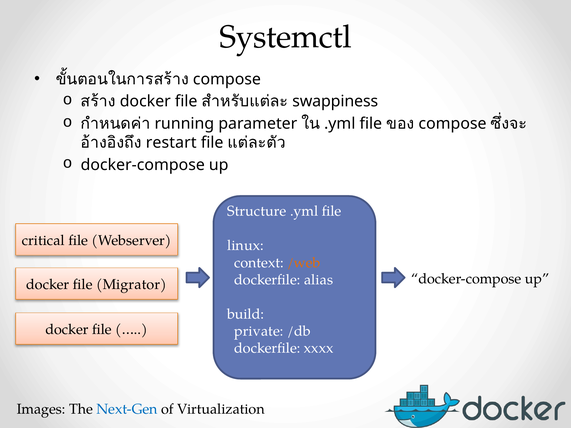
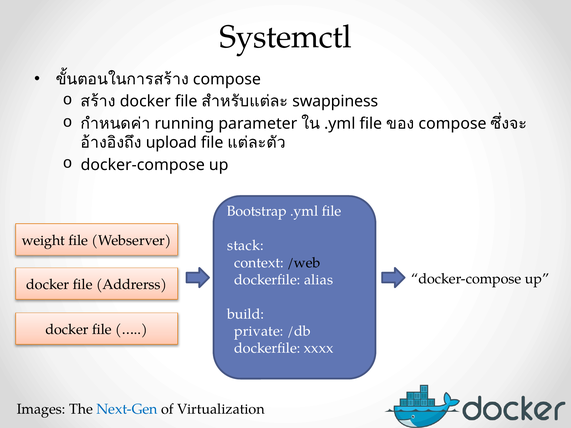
restart: restart -> upload
Structure: Structure -> Bootstrap
critical: critical -> weight
linux: linux -> stack
/web colour: orange -> black
Migrator: Migrator -> Addrerss
